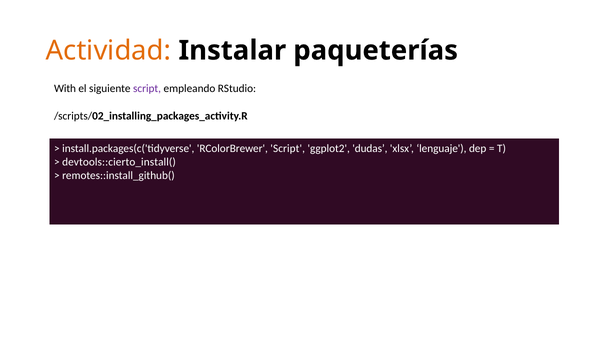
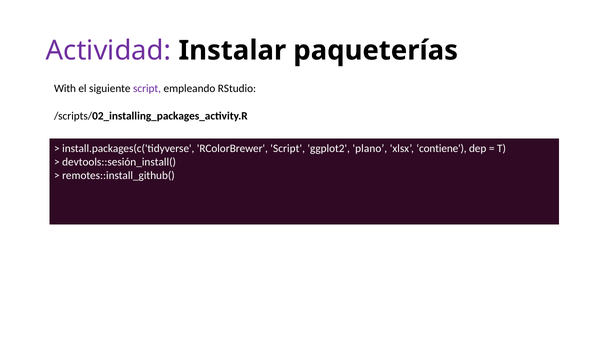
Actividad colour: orange -> purple
dudas: dudas -> plano
lenguaje: lenguaje -> contiene
devtools::cierto_install(: devtools::cierto_install( -> devtools::sesión_install(
